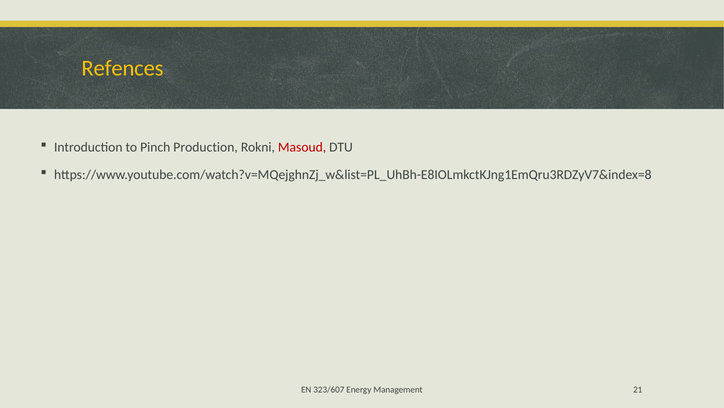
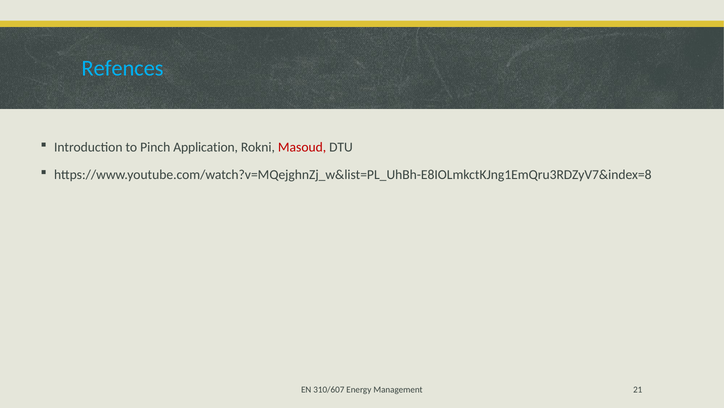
Refences colour: yellow -> light blue
Production: Production -> Application
323/607: 323/607 -> 310/607
